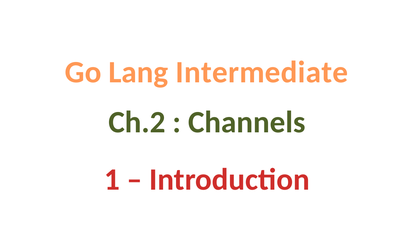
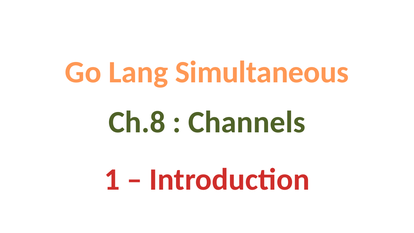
Intermediate: Intermediate -> Simultaneous
Ch.2: Ch.2 -> Ch.8
